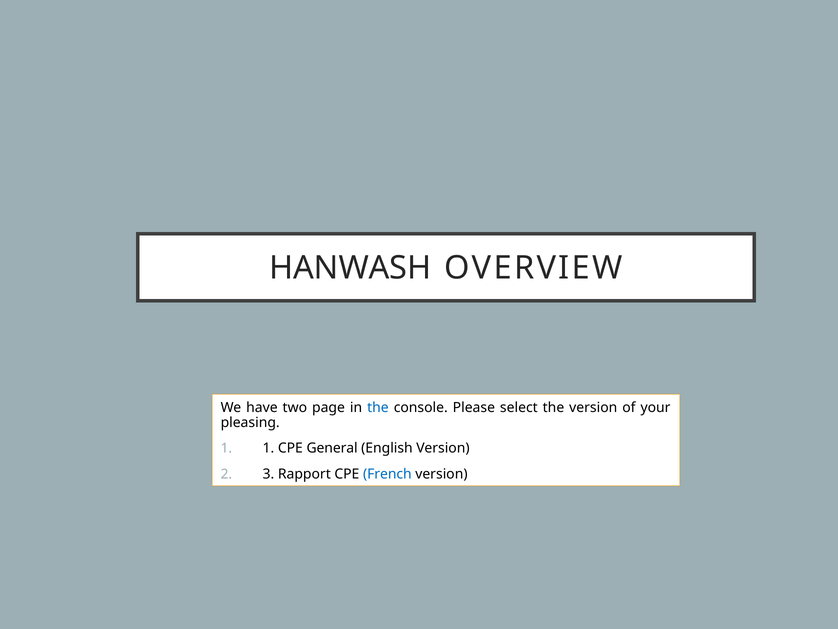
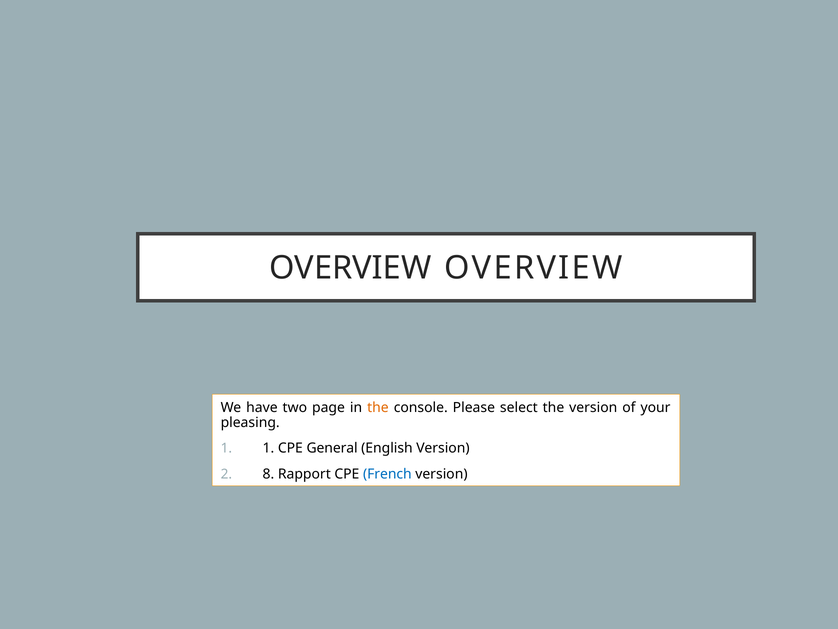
HANWASH at (350, 268): HANWASH -> OVERVIEW
the at (378, 407) colour: blue -> orange
3: 3 -> 8
